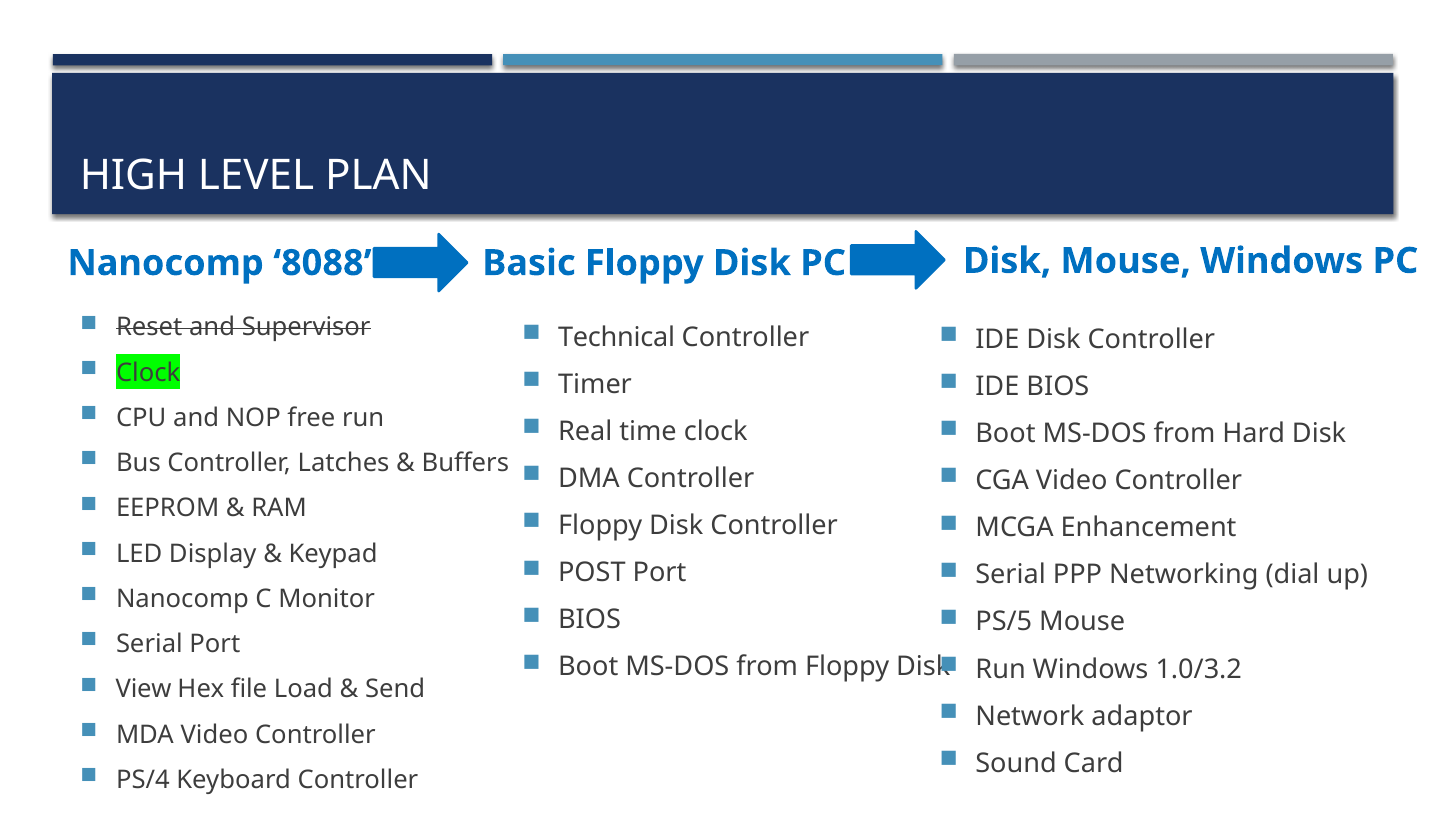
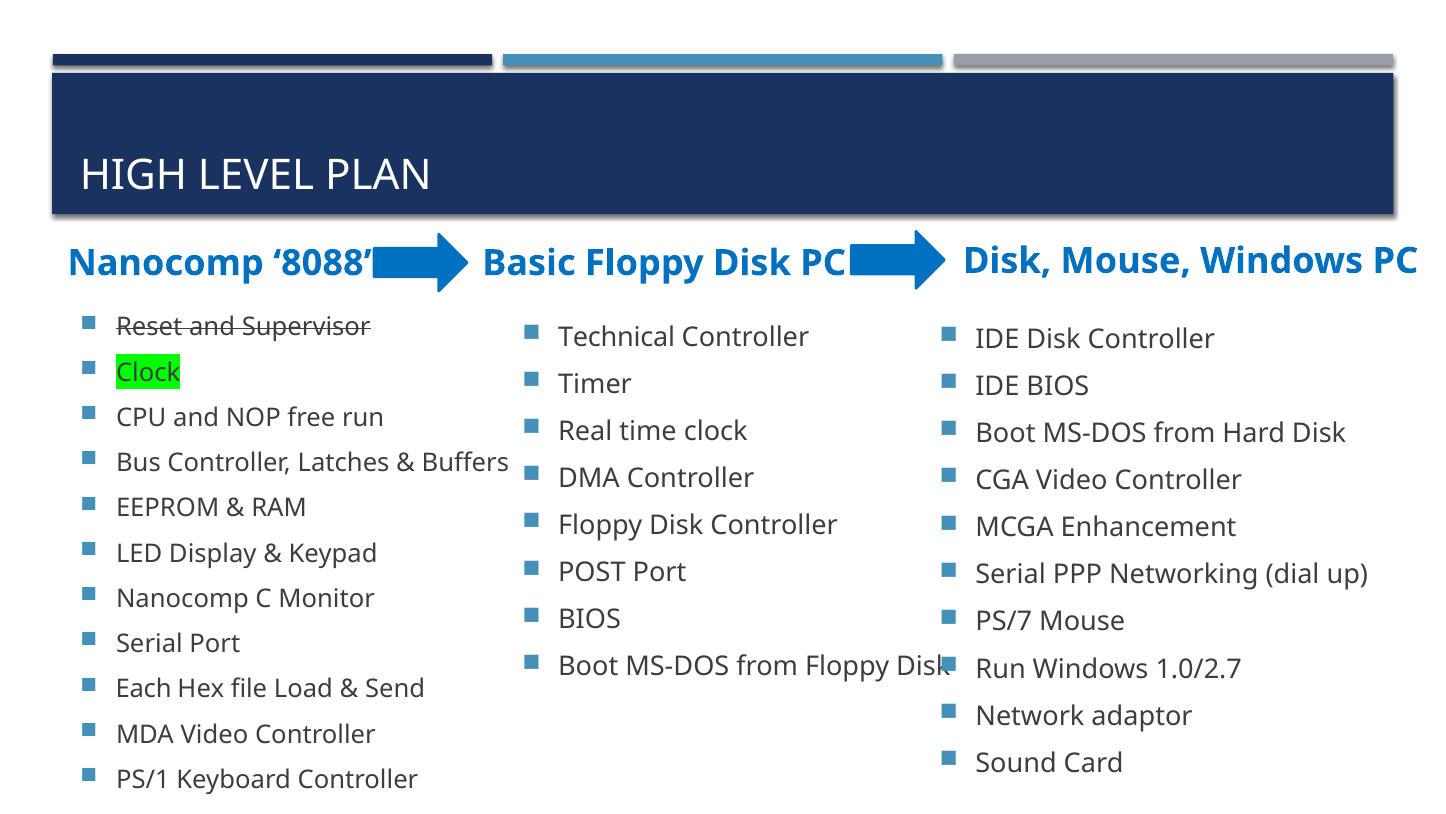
PS/5: PS/5 -> PS/7
1.0/3.2: 1.0/3.2 -> 1.0/2.7
View: View -> Each
PS/4: PS/4 -> PS/1
